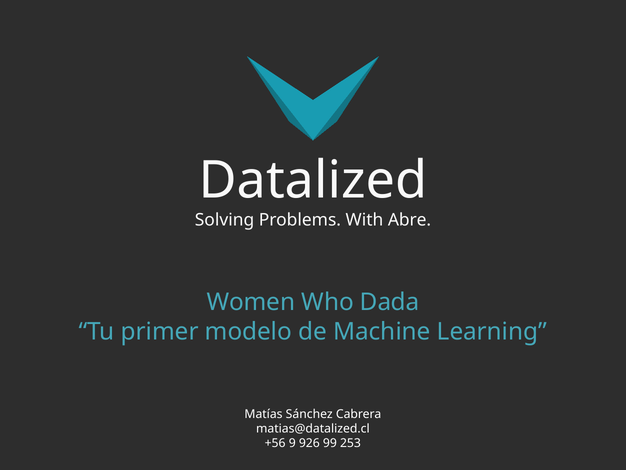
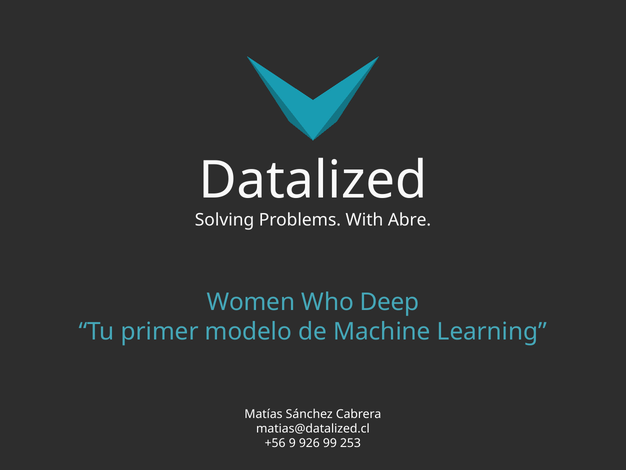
Dada: Dada -> Deep
